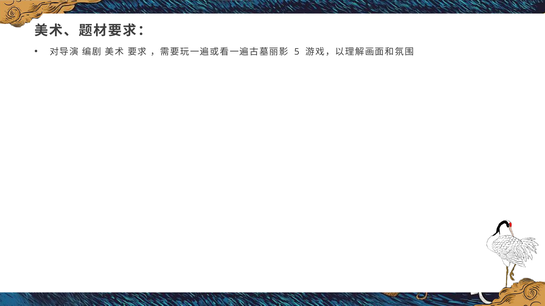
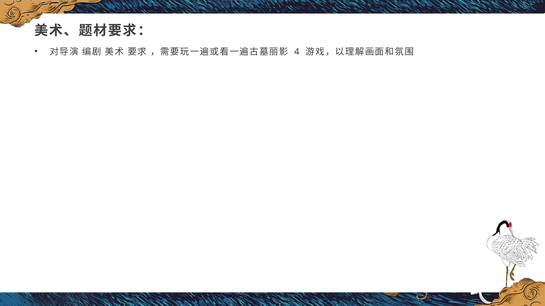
5: 5 -> 4
